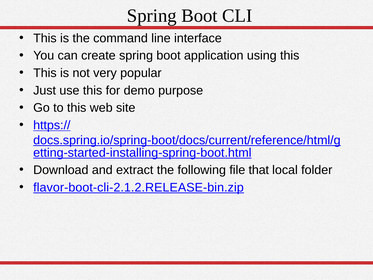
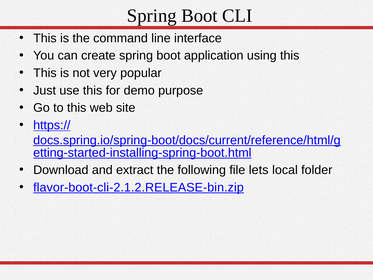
that: that -> lets
